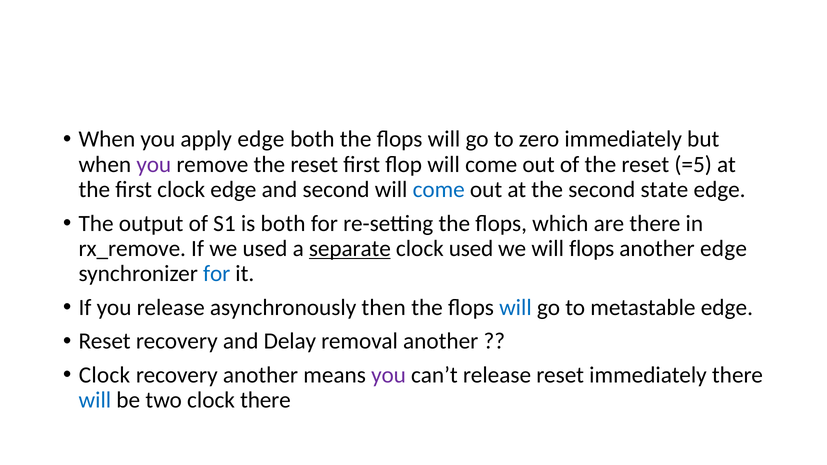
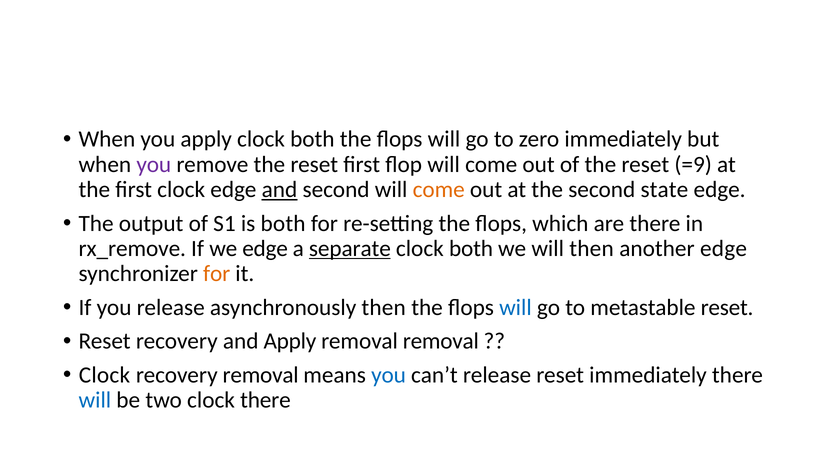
apply edge: edge -> clock
=5: =5 -> =9
and at (279, 190) underline: none -> present
come at (439, 190) colour: blue -> orange
we used: used -> edge
used at (471, 249): used -> both
will flops: flops -> then
for at (217, 274) colour: blue -> orange
metastable edge: edge -> reset
and Delay: Delay -> Apply
removal another: another -> removal
recovery another: another -> removal
you at (389, 375) colour: purple -> blue
